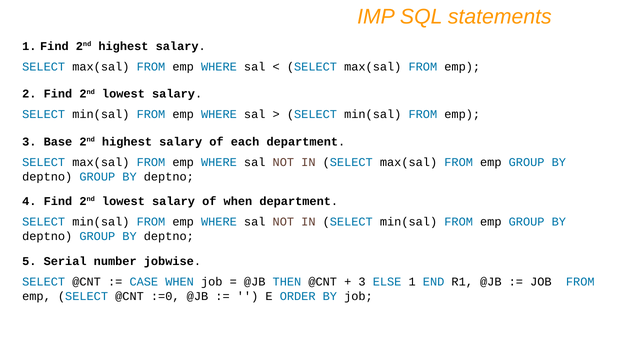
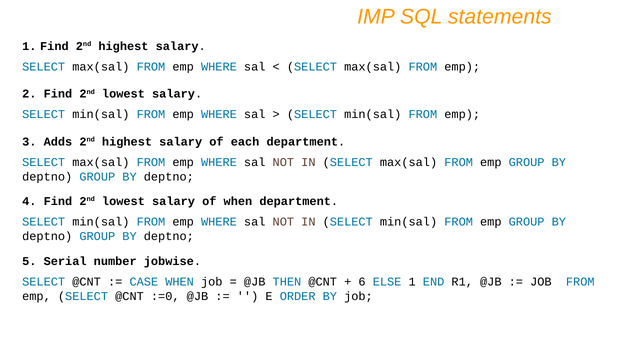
Base: Base -> Adds
3 at (362, 282): 3 -> 6
